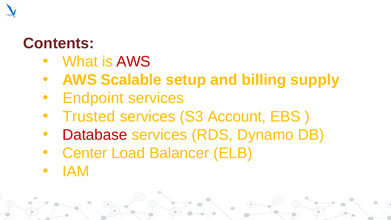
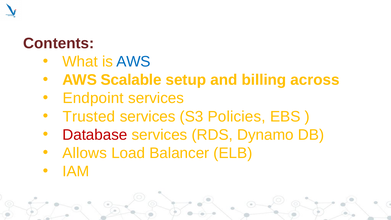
AWS at (133, 62) colour: red -> blue
supply: supply -> across
Account: Account -> Policies
Center: Center -> Allows
